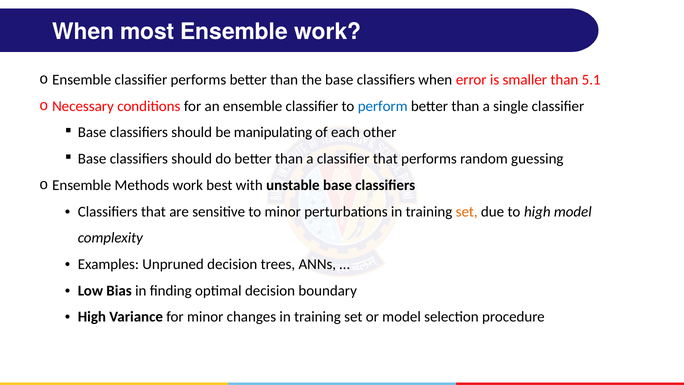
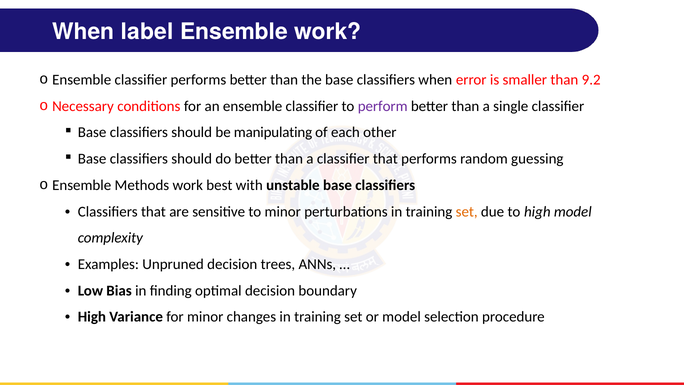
most: most -> label
5.1: 5.1 -> 9.2
perform colour: blue -> purple
